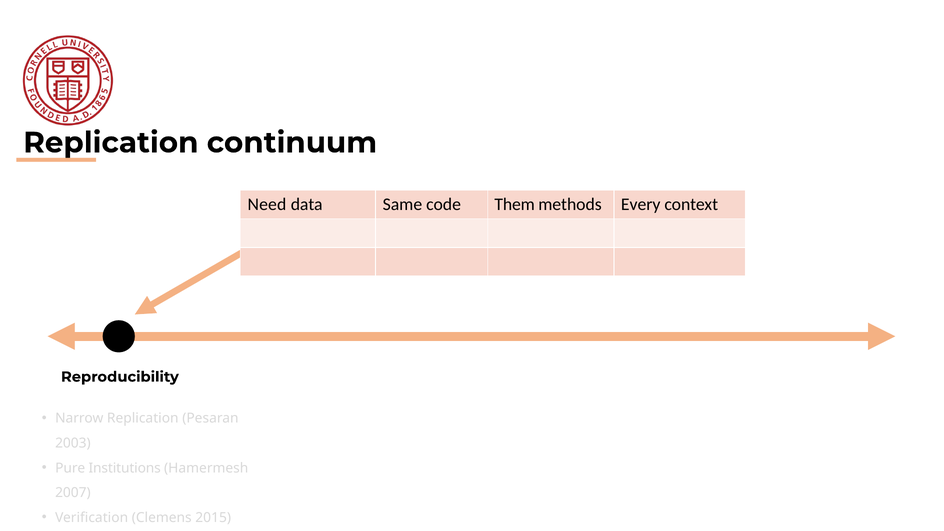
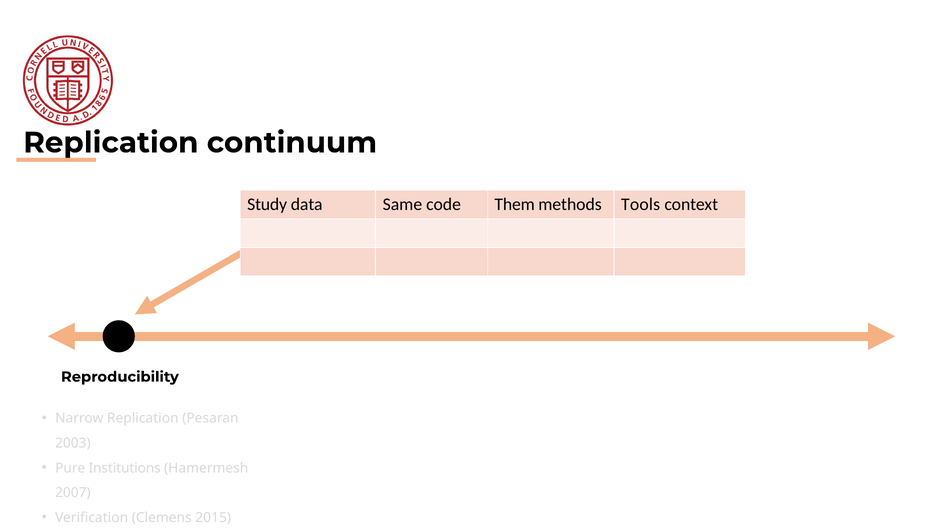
Need: Need -> Study
Every: Every -> Tools
